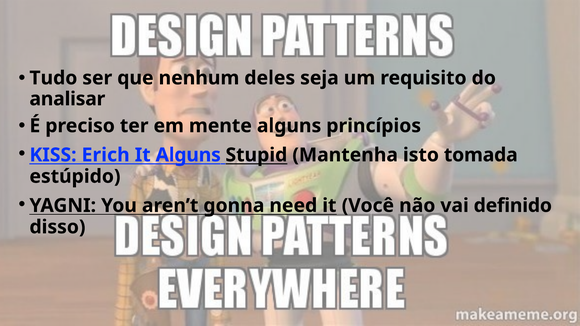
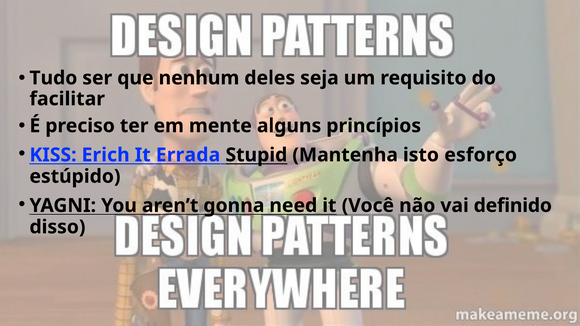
analisar: analisar -> facilitar
It Alguns: Alguns -> Errada
tomada: tomada -> esforço
